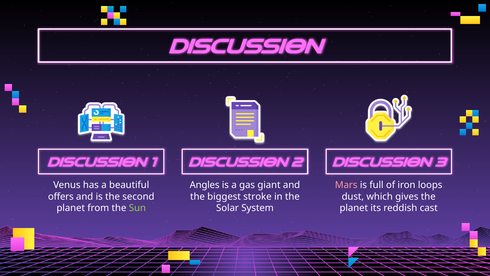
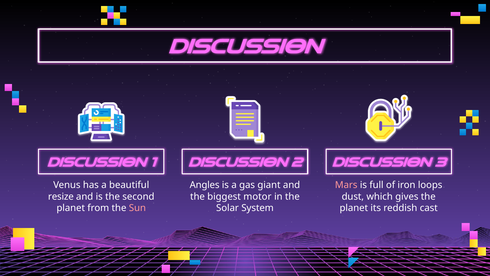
offers: offers -> resize
stroke: stroke -> motor
Sun colour: light green -> pink
